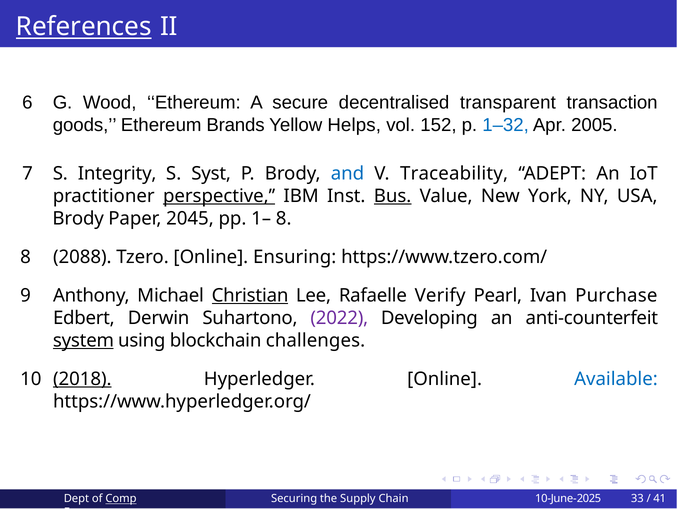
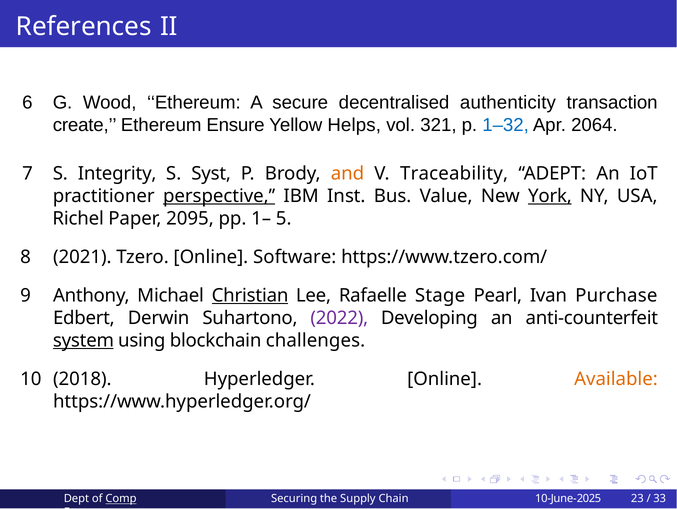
References underline: present -> none
transparent: transparent -> authenticity
goods: goods -> create
Brands: Brands -> Ensure
152: 152 -> 321
2005: 2005 -> 2064
and colour: blue -> orange
Bus underline: present -> none
York underline: none -> present
Brody at (78, 218): Brody -> Richel
2045: 2045 -> 2095
1– 8: 8 -> 5
2088: 2088 -> 2021
Ensuring: Ensuring -> Software
Verify: Verify -> Stage
2018 underline: present -> none
Available colour: blue -> orange
33: 33 -> 23
41: 41 -> 33
